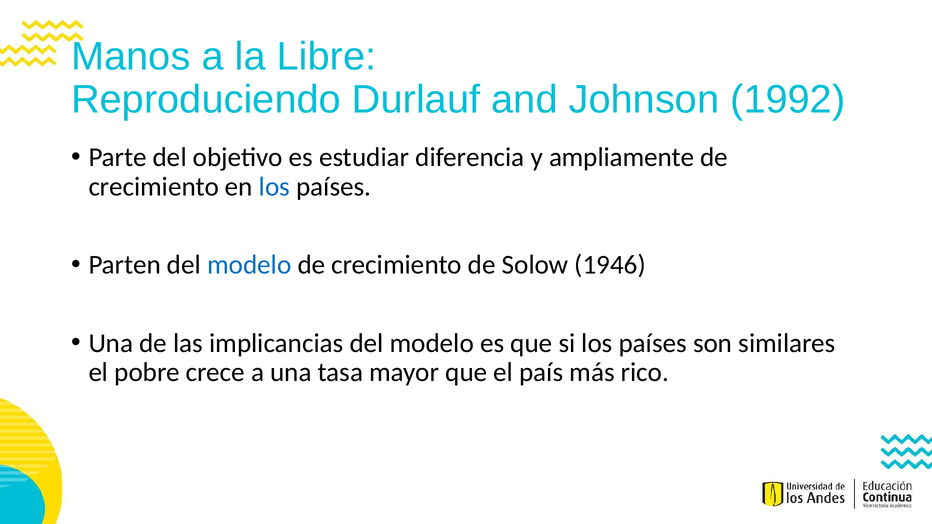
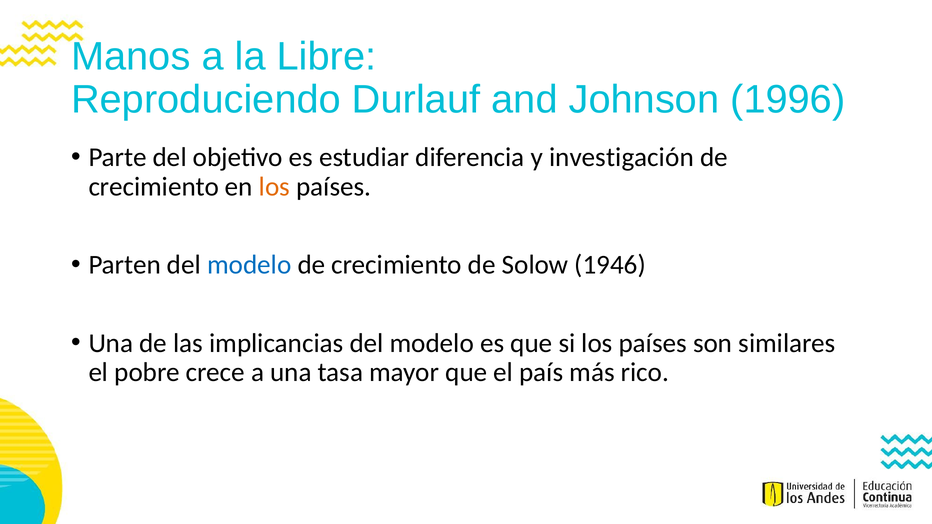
1992: 1992 -> 1996
ampliamente: ampliamente -> investigación
los at (274, 187) colour: blue -> orange
